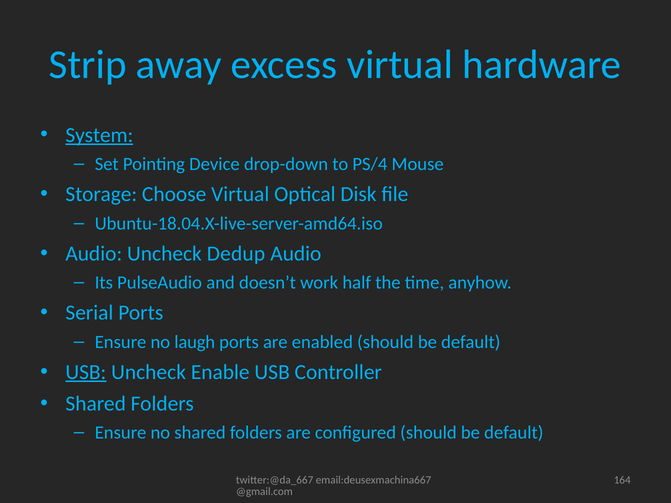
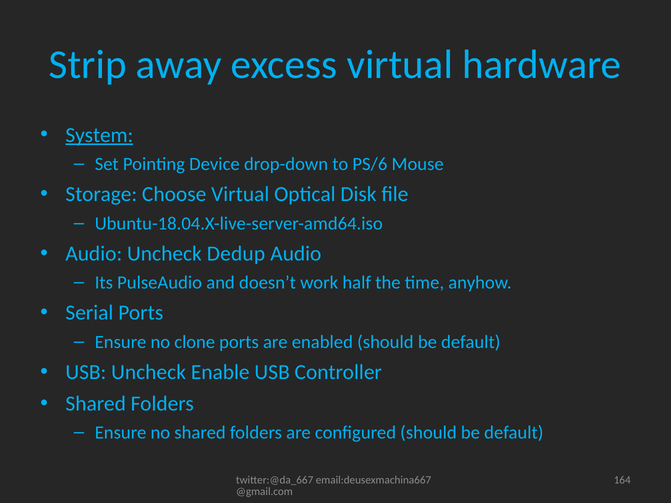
PS/4: PS/4 -> PS/6
laugh: laugh -> clone
USB at (86, 372) underline: present -> none
